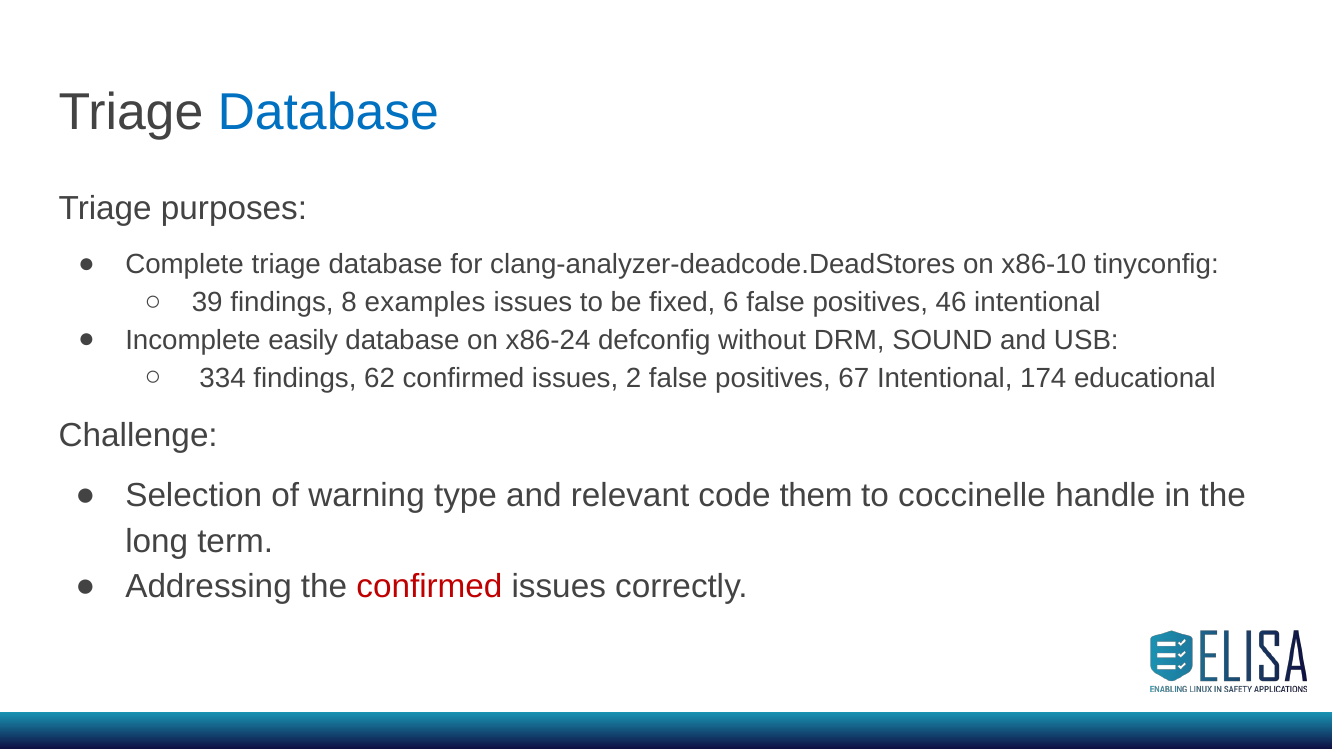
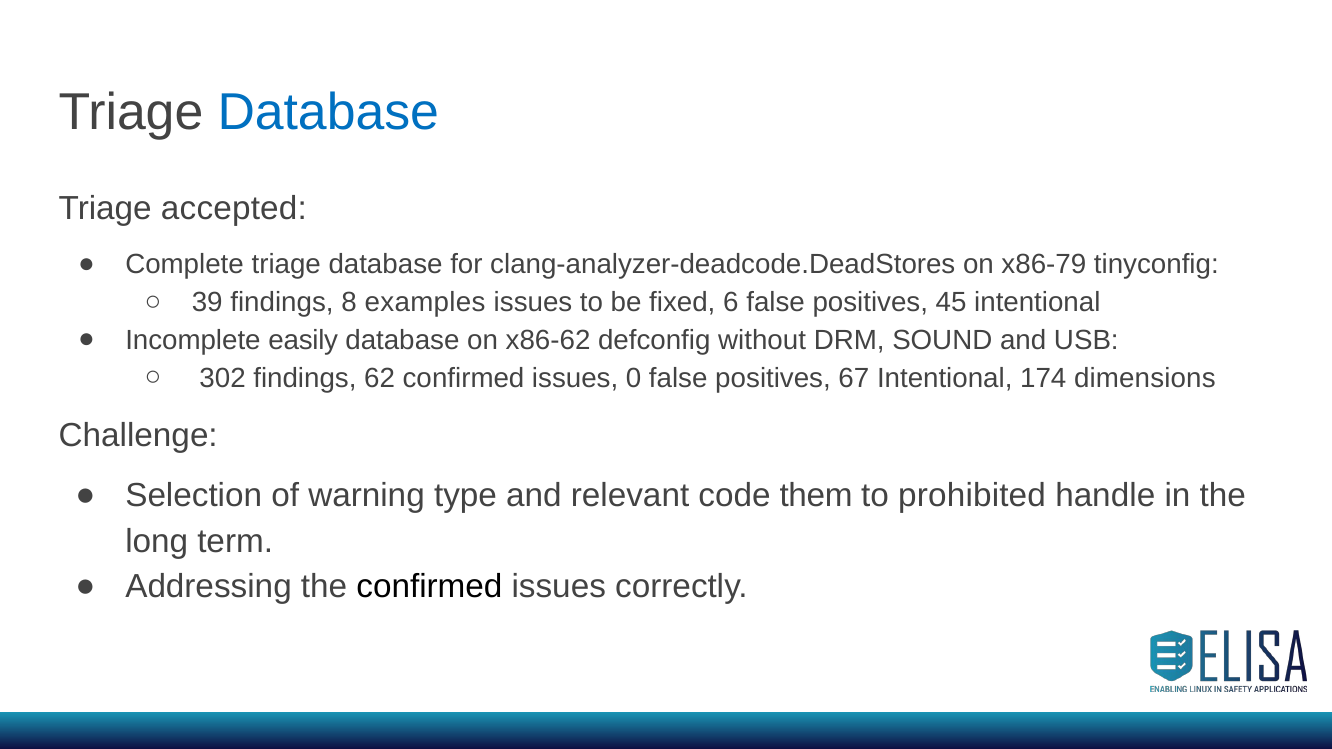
purposes: purposes -> accepted
x86-10: x86-10 -> x86-79
46: 46 -> 45
x86-24: x86-24 -> x86-62
334: 334 -> 302
2: 2 -> 0
educational: educational -> dimensions
coccinelle: coccinelle -> prohibited
confirmed at (429, 587) colour: red -> black
